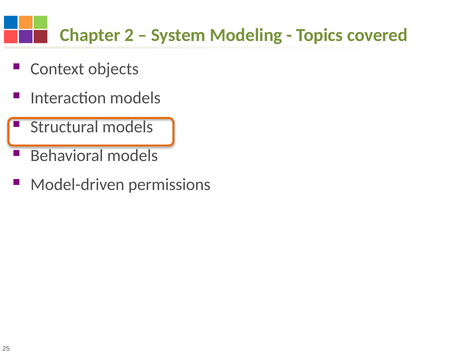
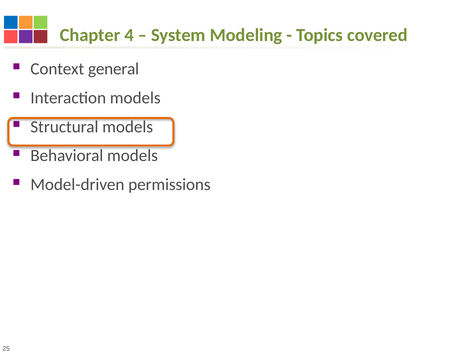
2: 2 -> 4
objects: objects -> general
